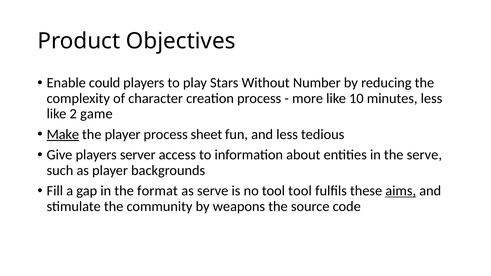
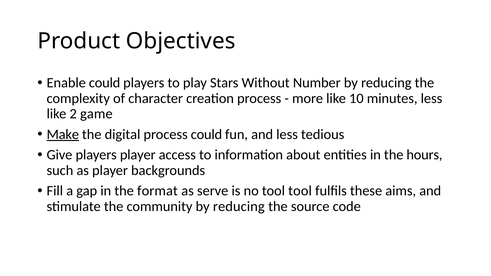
the player: player -> digital
process sheet: sheet -> could
players server: server -> player
the serve: serve -> hours
aims underline: present -> none
community by weapons: weapons -> reducing
